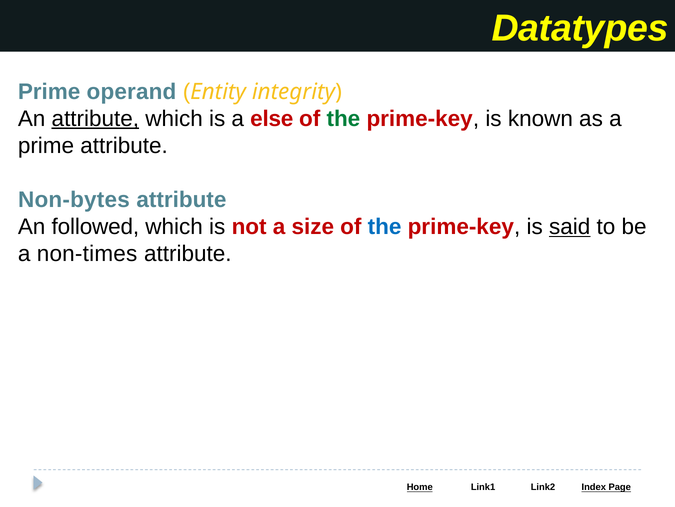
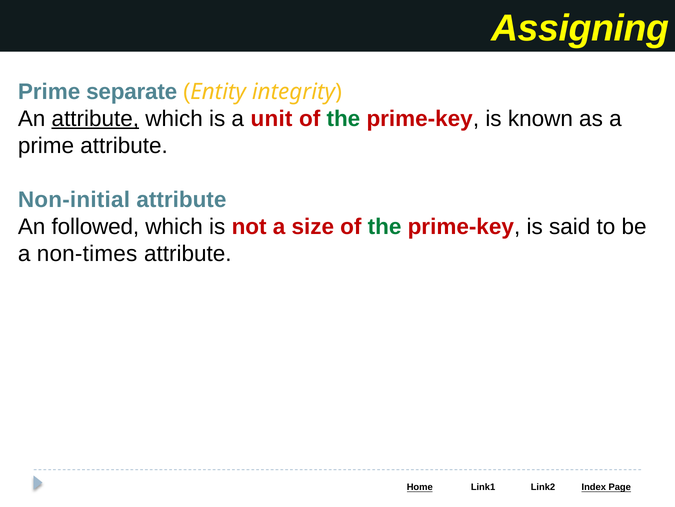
Datatypes: Datatypes -> Assigning
operand: operand -> separate
else: else -> unit
Non-bytes: Non-bytes -> Non-initial
the at (385, 227) colour: blue -> green
said underline: present -> none
